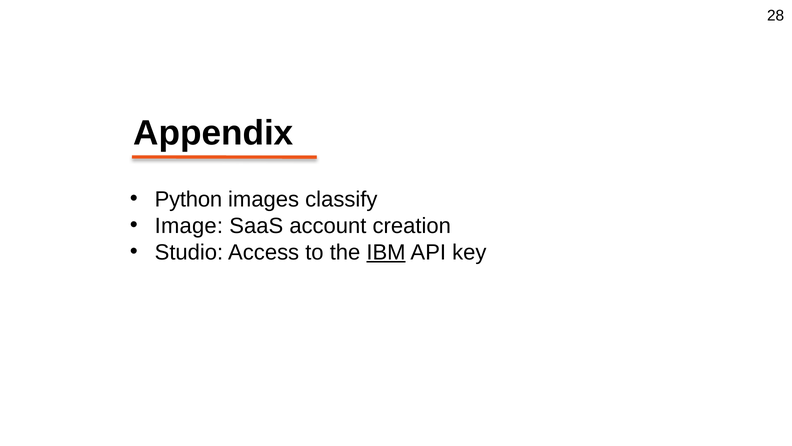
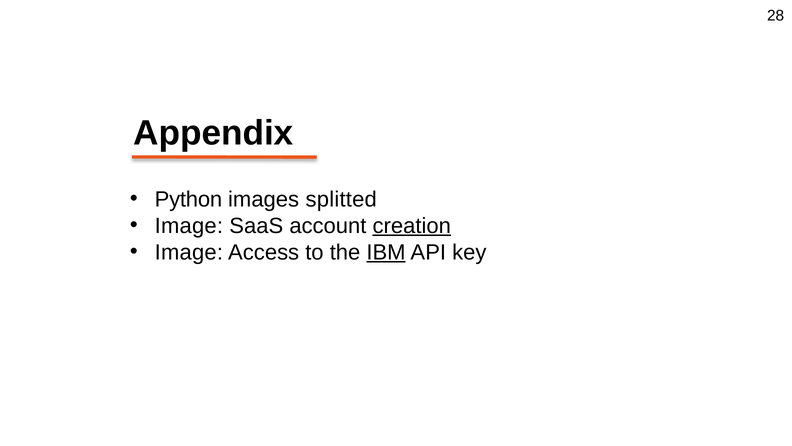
classify: classify -> splitted
creation underline: none -> present
Studio at (189, 252): Studio -> Image
